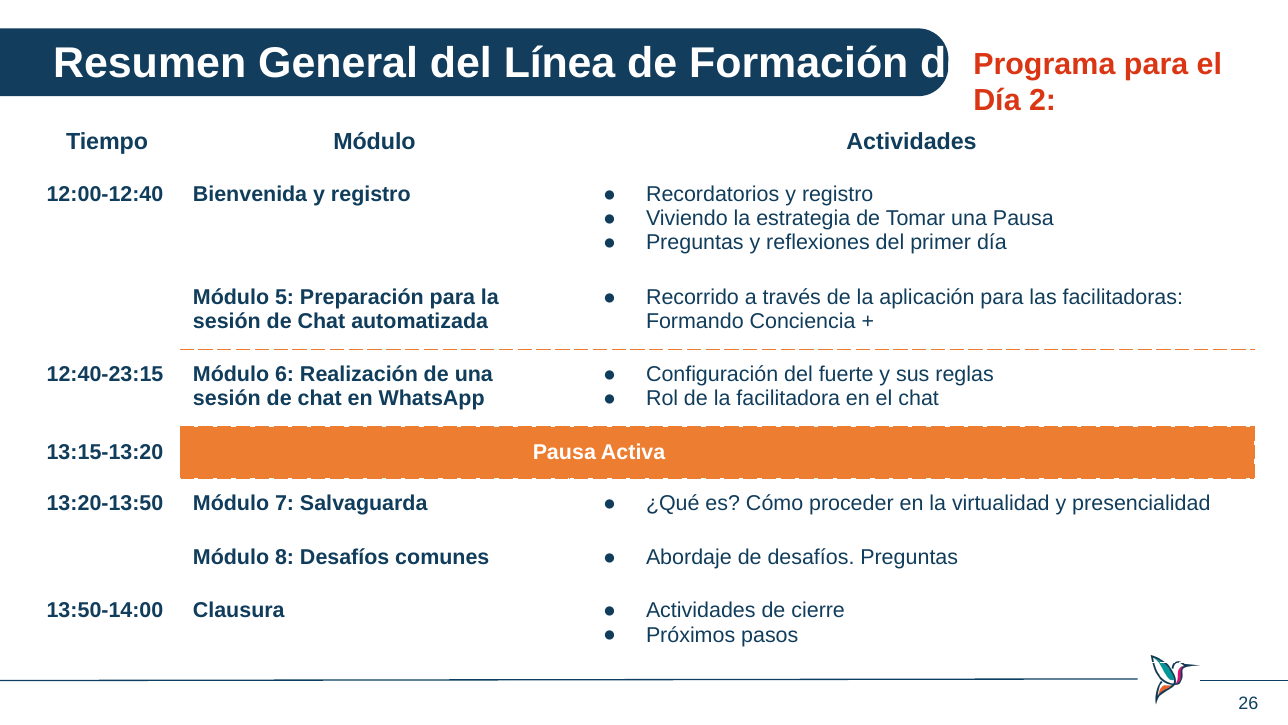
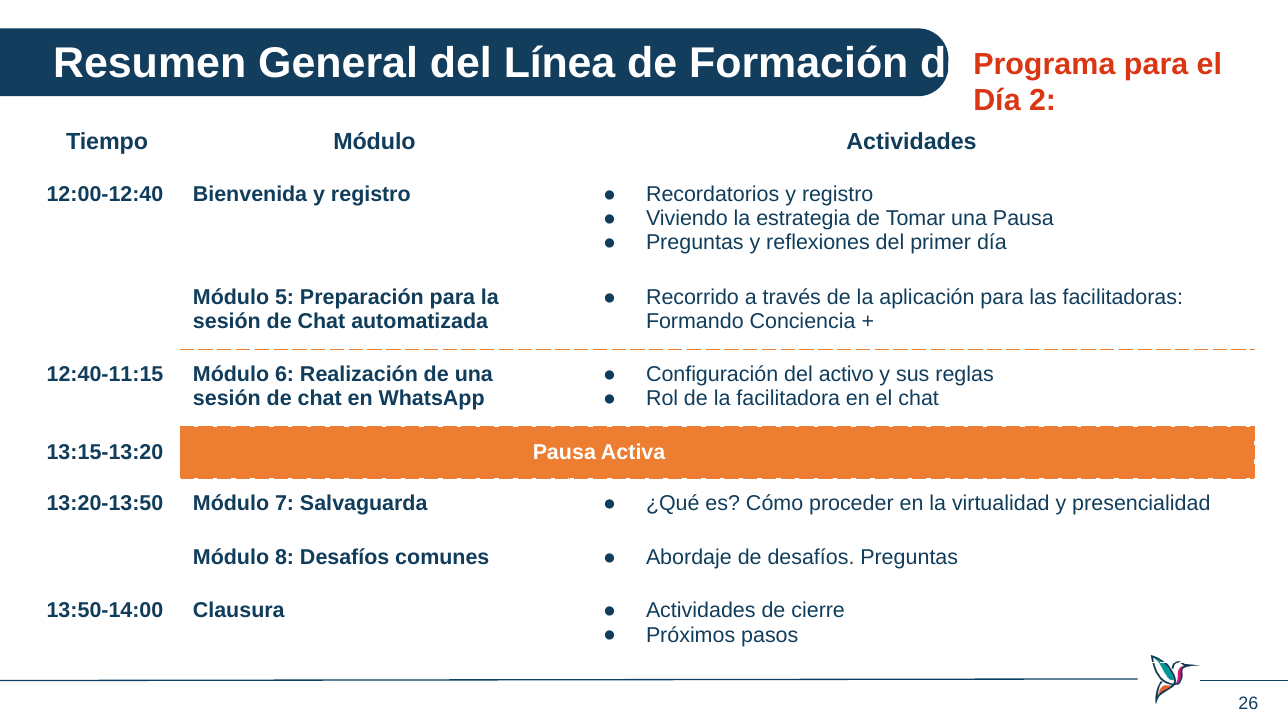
12:40-23:15: 12:40-23:15 -> 12:40-11:15
fuerte: fuerte -> activo
